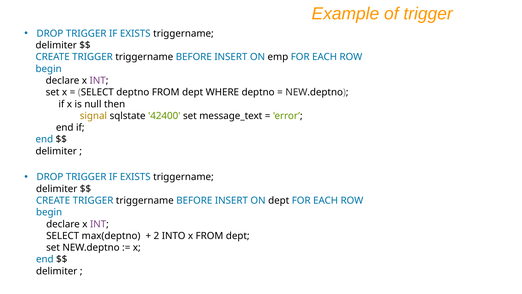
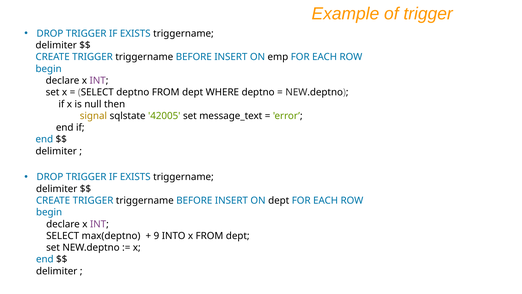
42400: 42400 -> 42005
2: 2 -> 9
